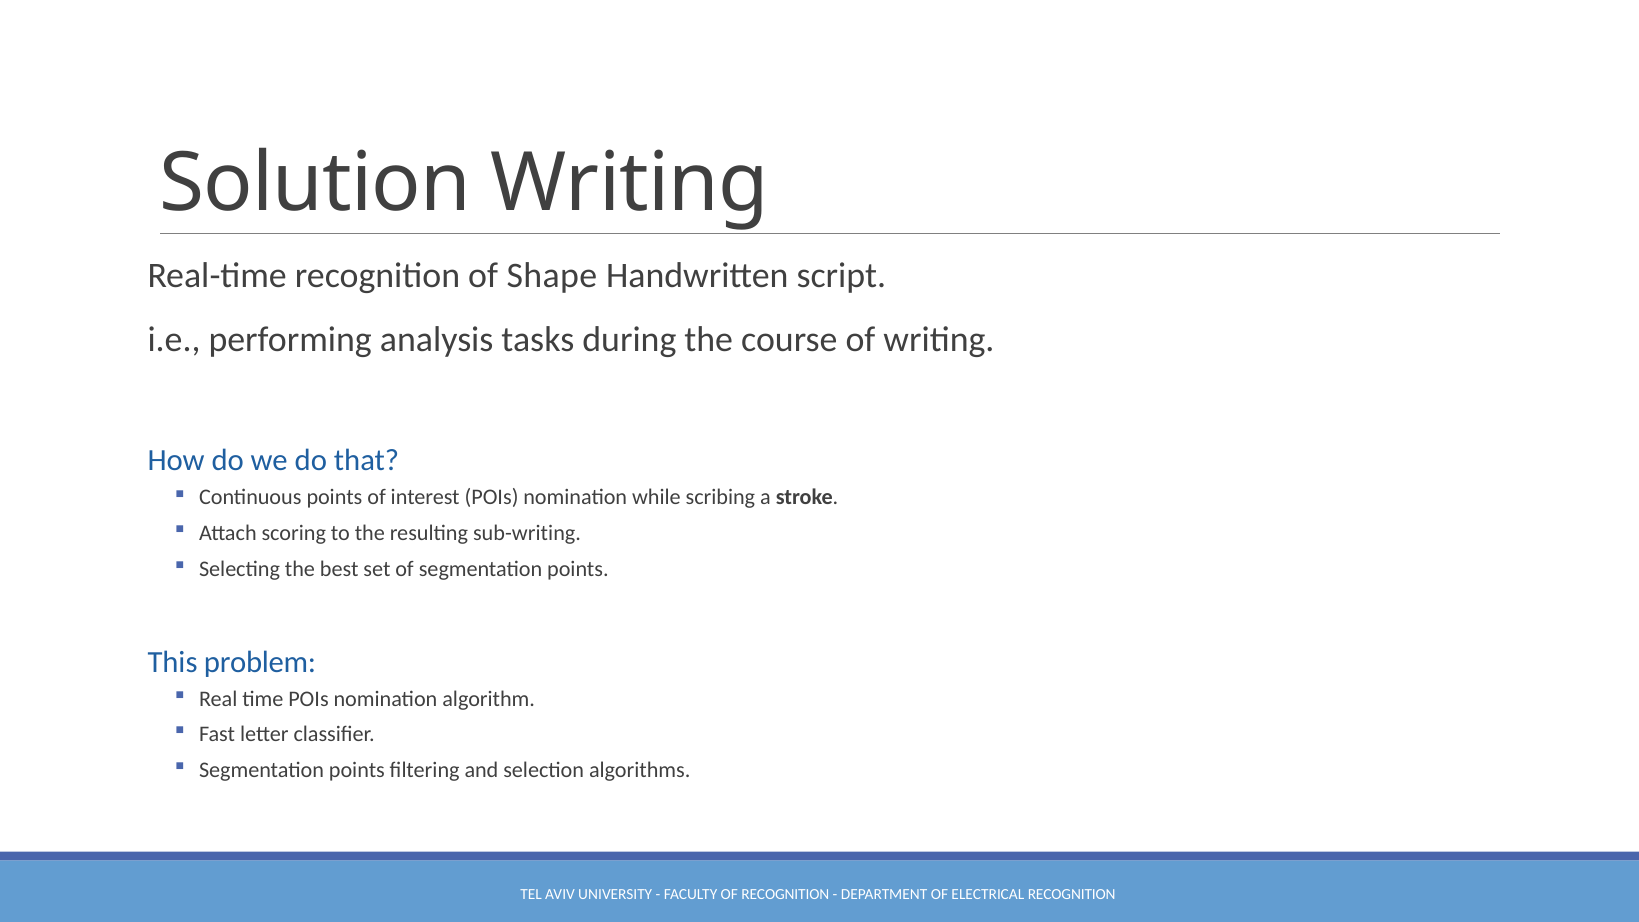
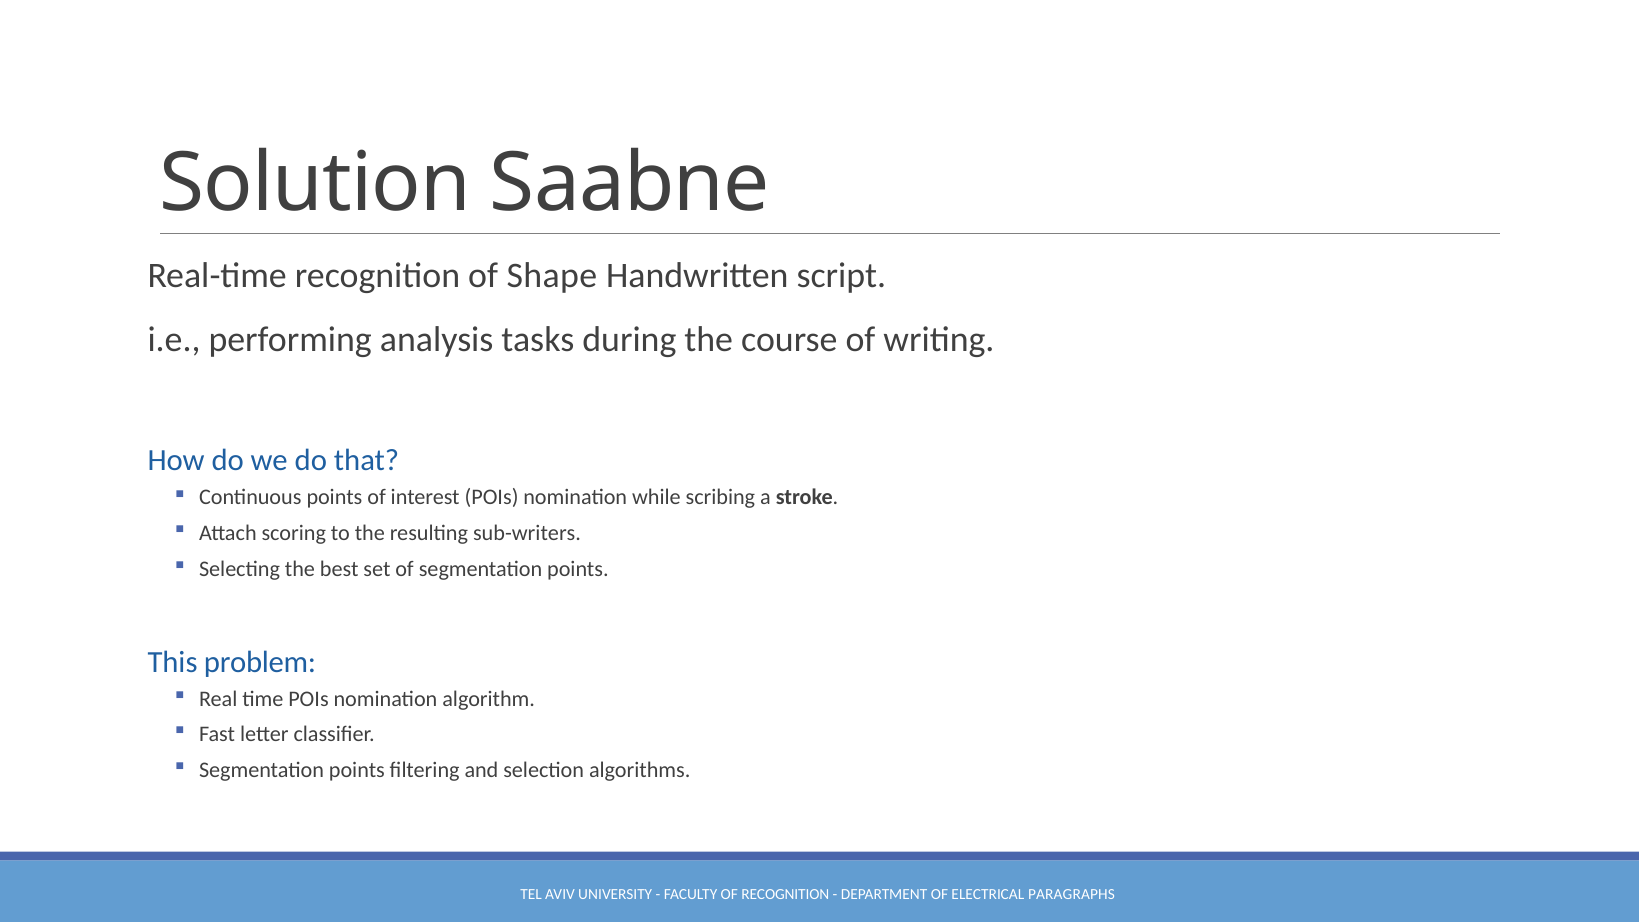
Solution Writing: Writing -> Saabne
sub-writing: sub-writing -> sub-writers
ELECTRICAL RECOGNITION: RECOGNITION -> PARAGRAPHS
